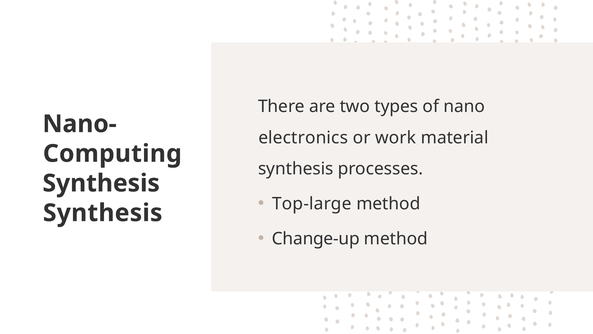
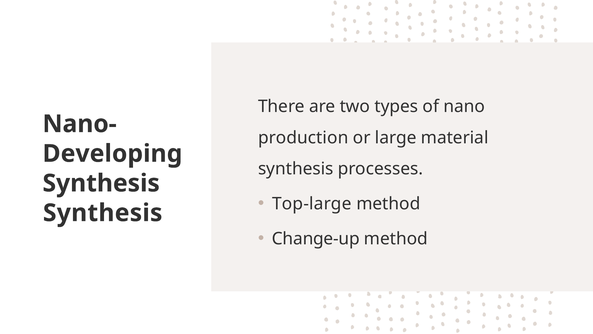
electronics: electronics -> production
work: work -> large
Computing: Computing -> Developing
